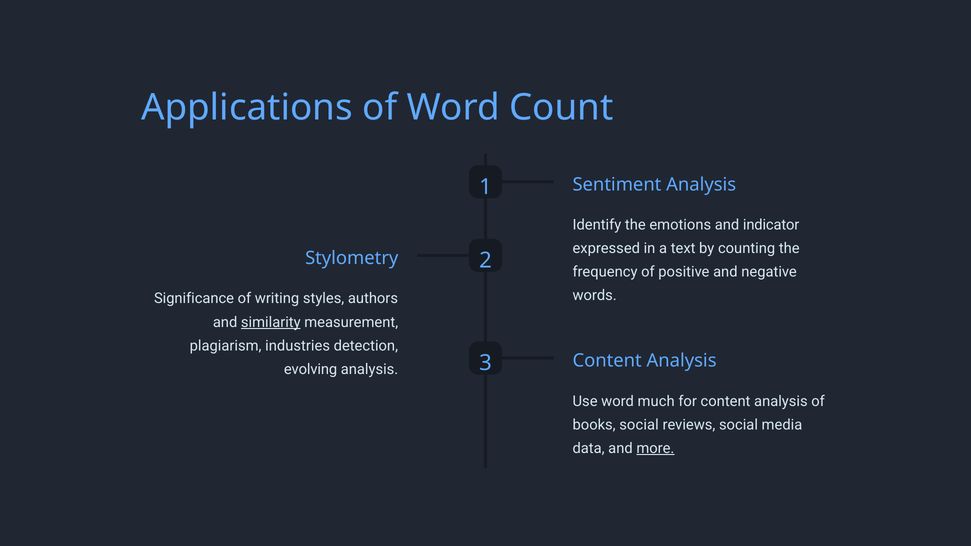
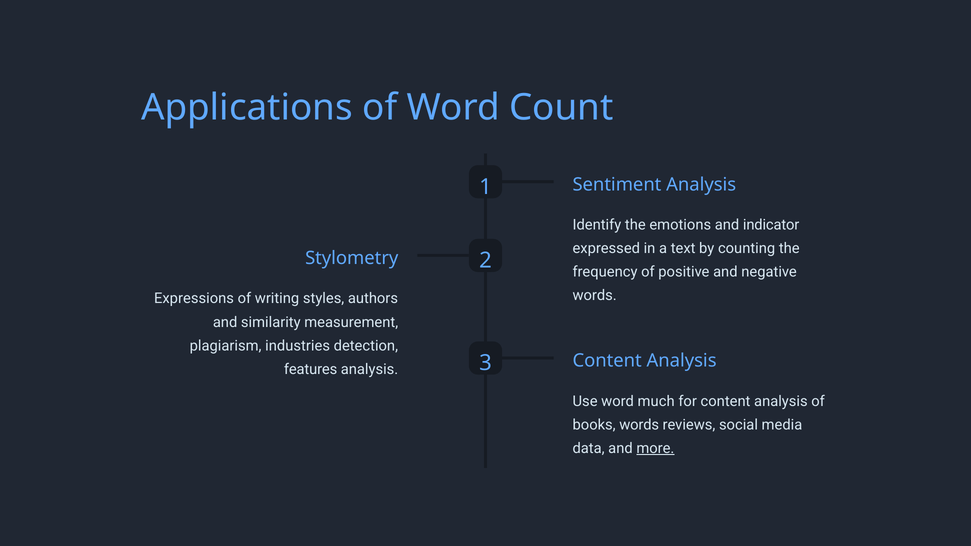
Significance: Significance -> Expressions
similarity underline: present -> none
evolving: evolving -> features
books social: social -> words
